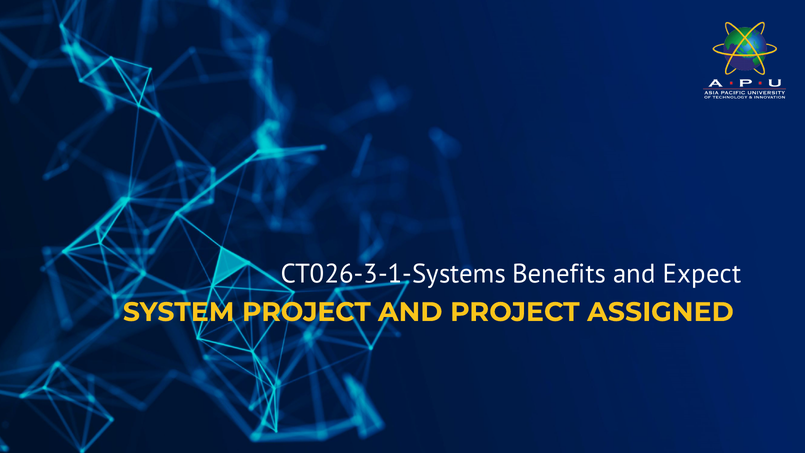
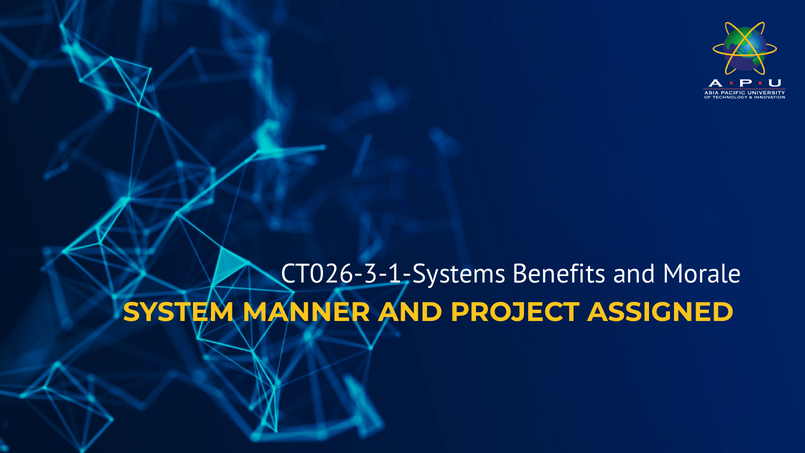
Expect: Expect -> Morale
SYSTEM PROJECT: PROJECT -> MANNER
